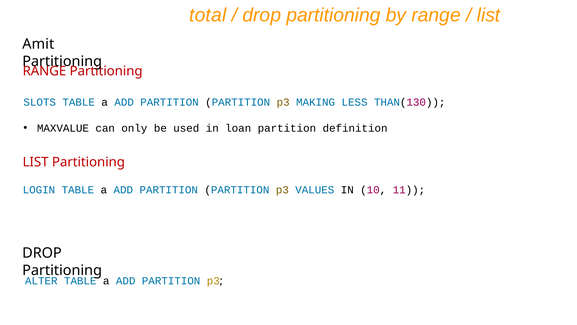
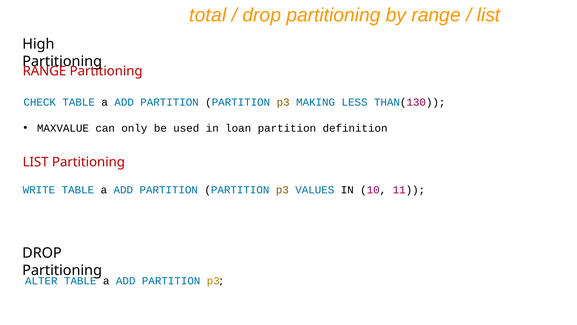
Amit: Amit -> High
SLOTS: SLOTS -> CHECK
LOGIN: LOGIN -> WRITE
